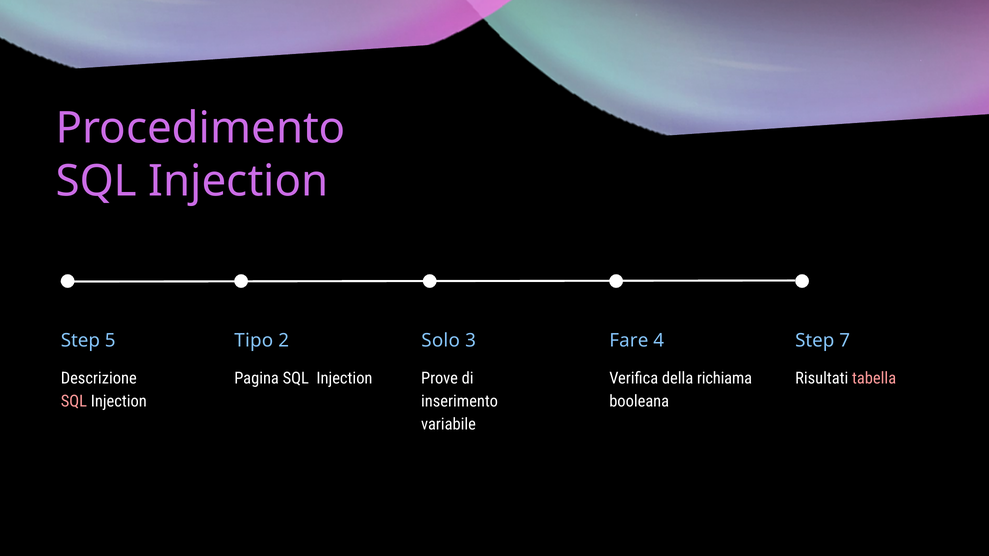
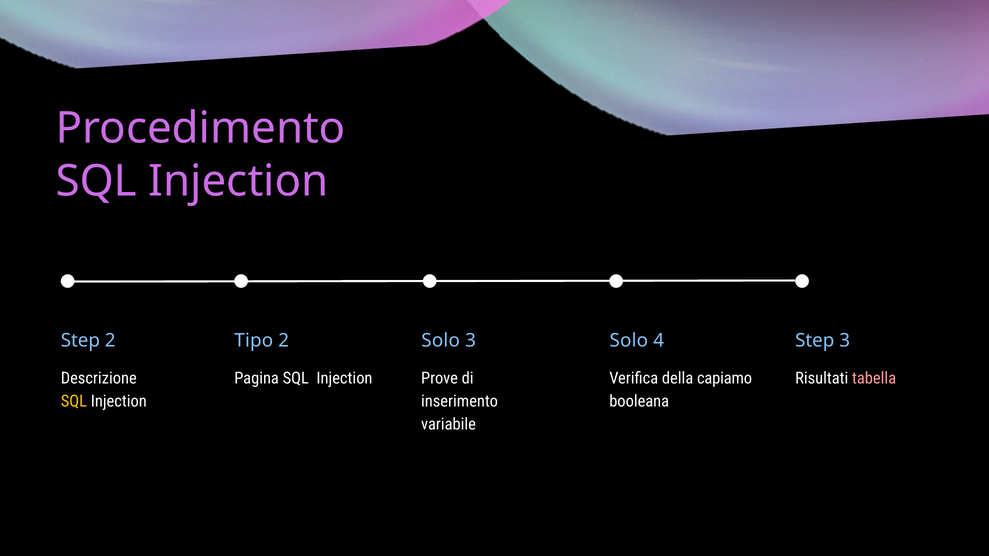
Step 5: 5 -> 2
Fare at (629, 341): Fare -> Solo
Step 7: 7 -> 3
richiama: richiama -> capiamo
SQL at (74, 402) colour: pink -> yellow
